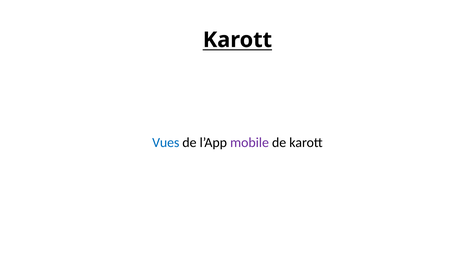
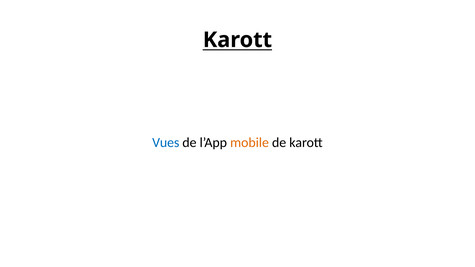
mobile colour: purple -> orange
